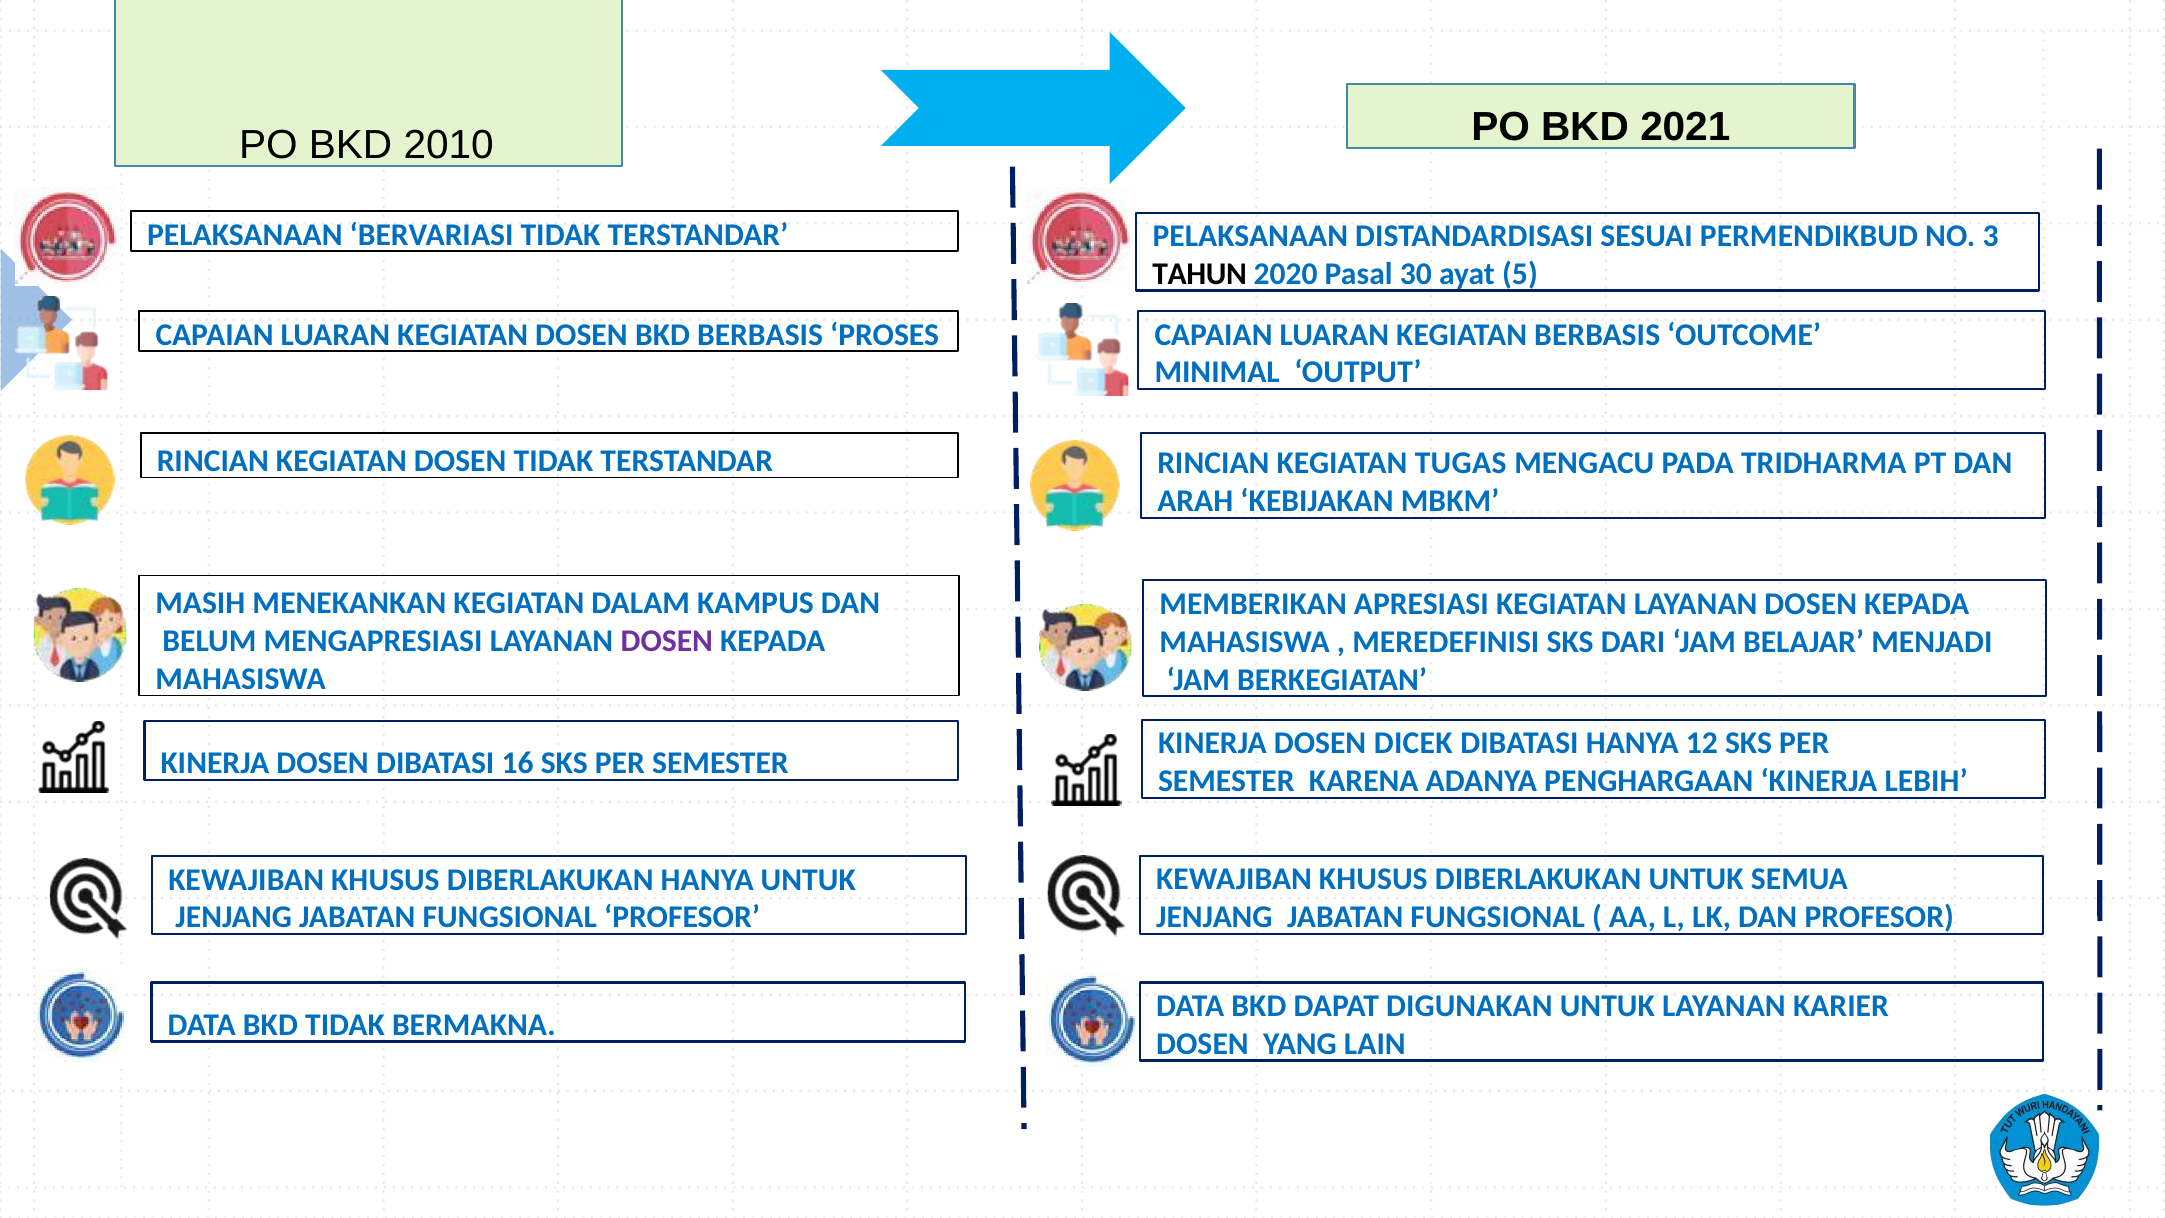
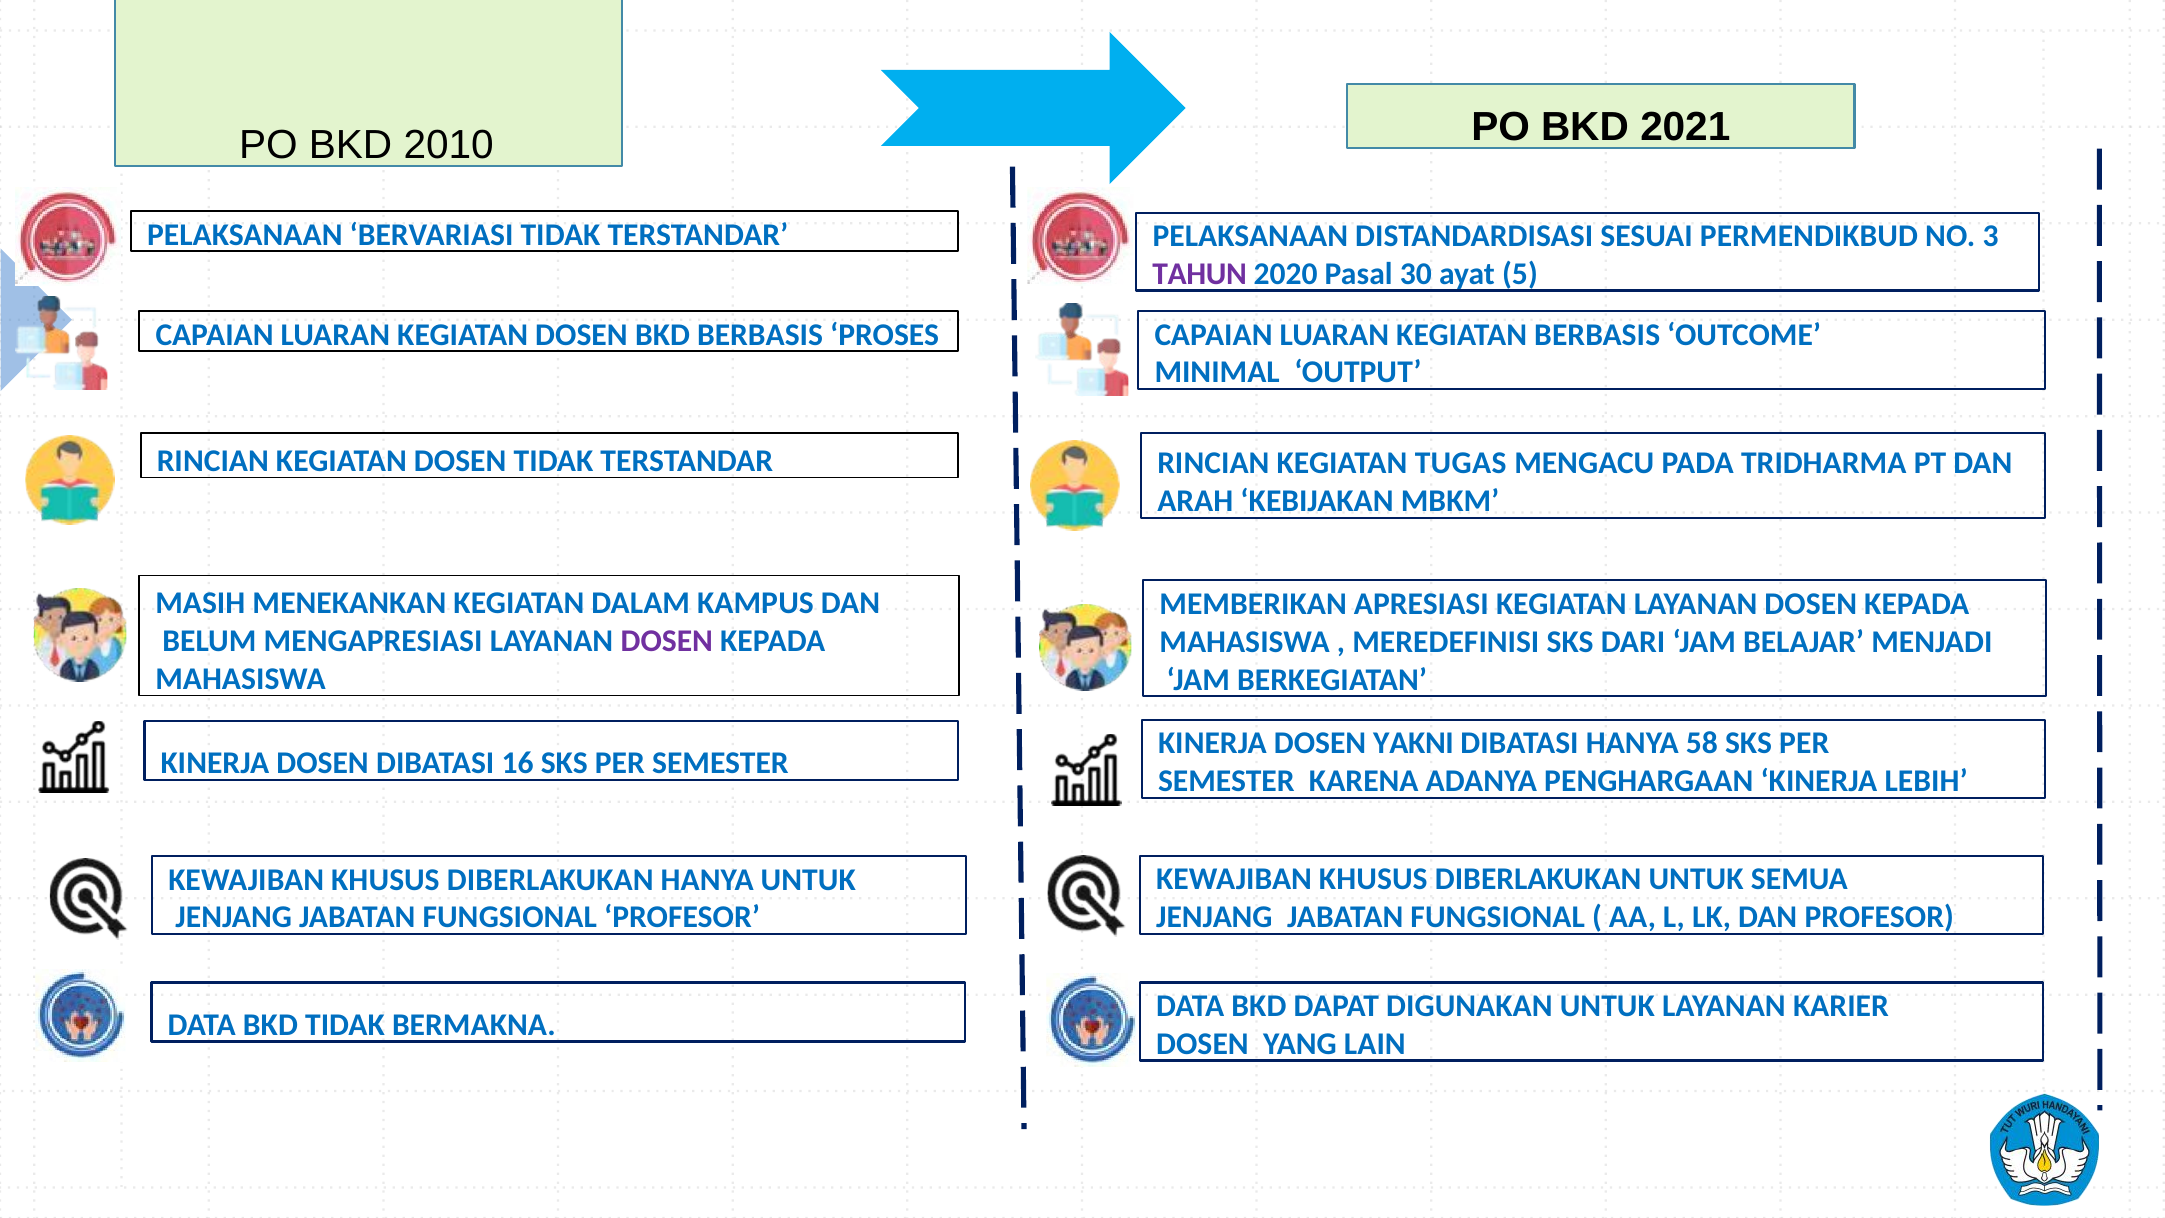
TAHUN colour: black -> purple
DICEK: DICEK -> YAKNI
12: 12 -> 58
